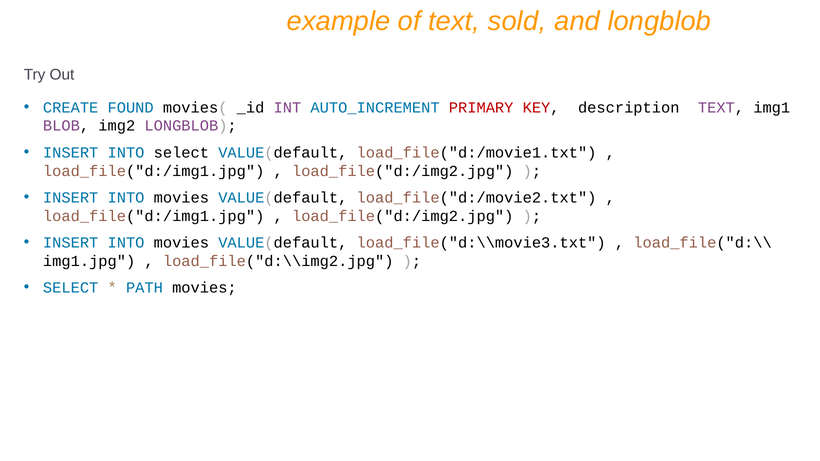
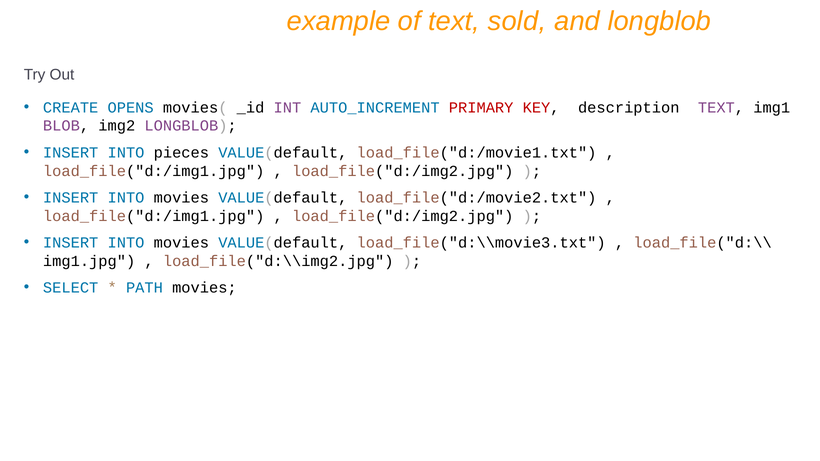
FOUND: FOUND -> OPENS
INTO select: select -> pieces
